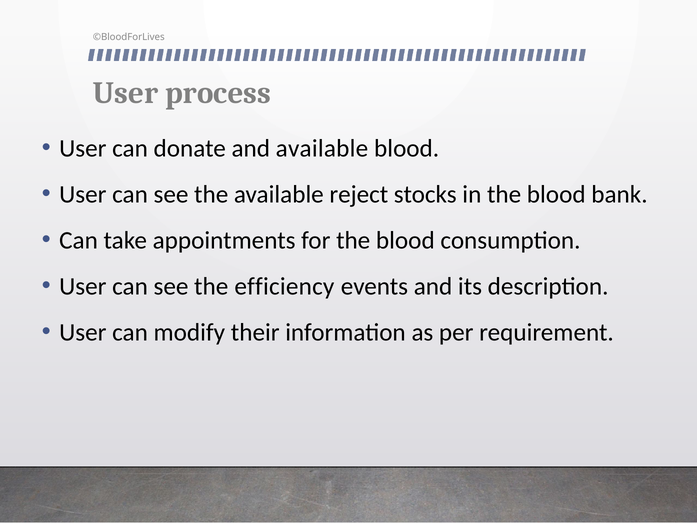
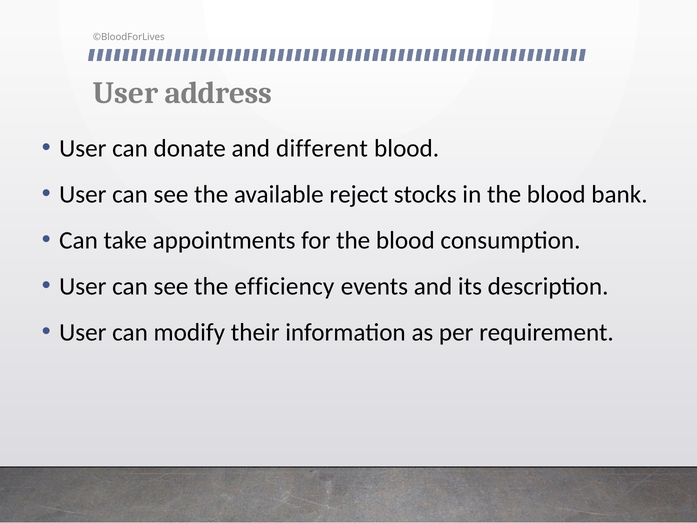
process: process -> address
and available: available -> different
